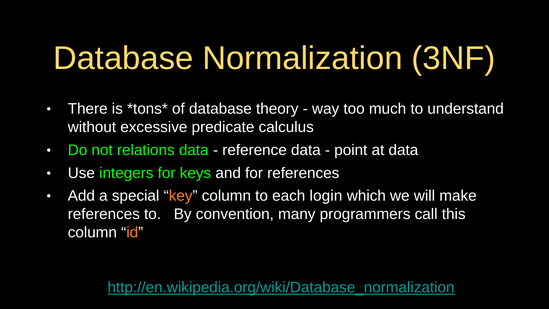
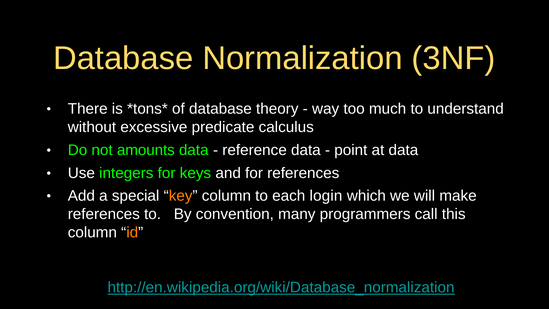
relations: relations -> amounts
